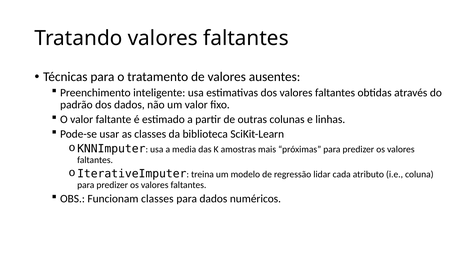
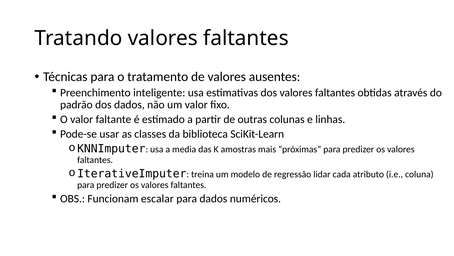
Funcionam classes: classes -> escalar
